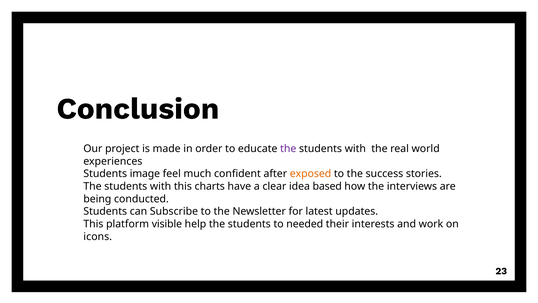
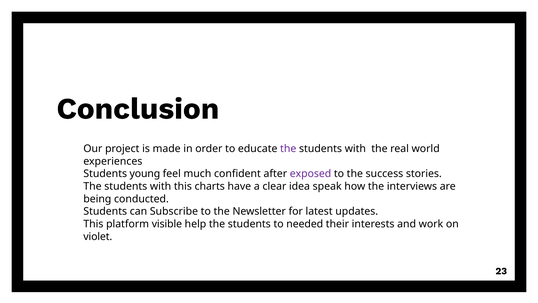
image: image -> young
exposed colour: orange -> purple
based: based -> speak
icons: icons -> violet
